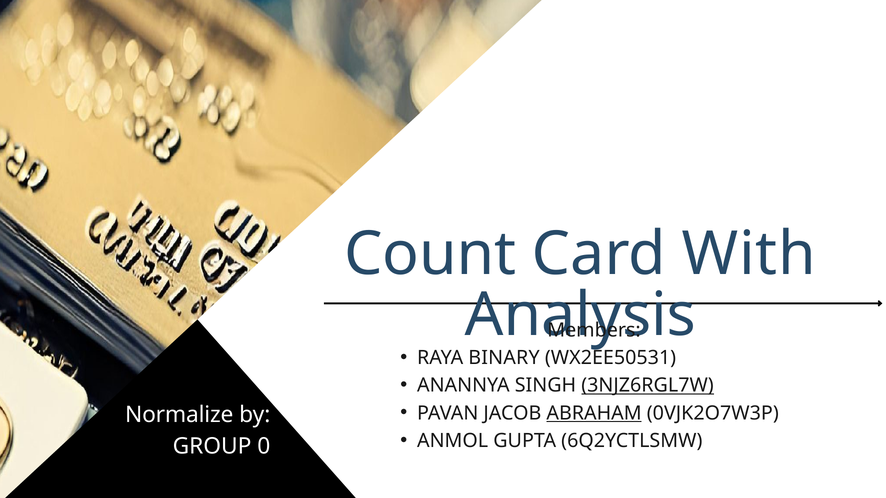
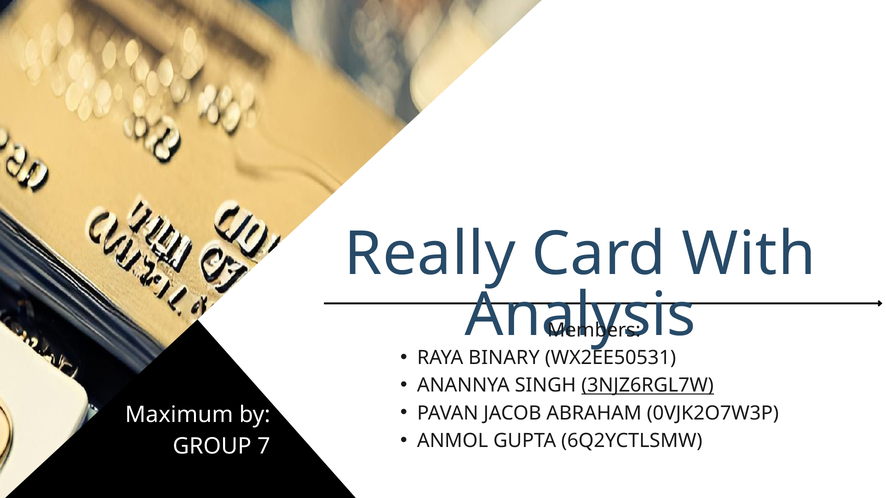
Count: Count -> Really
ABRAHAM underline: present -> none
Normalize: Normalize -> Maximum
0: 0 -> 7
